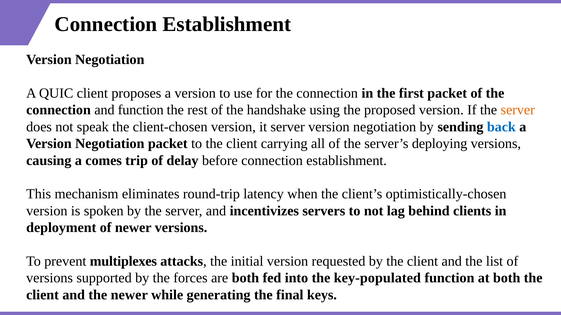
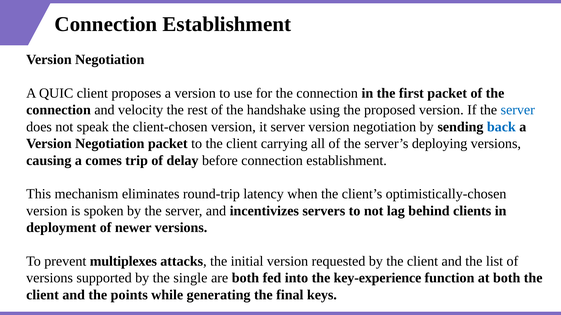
and function: function -> velocity
server at (518, 110) colour: orange -> blue
forces: forces -> single
key-populated: key-populated -> key-experience
the newer: newer -> points
